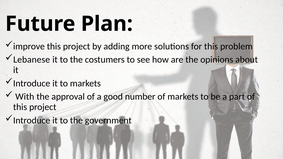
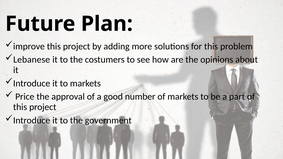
With: With -> Price
